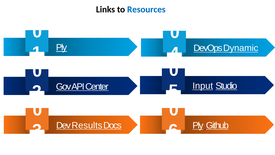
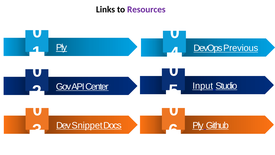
Resources colour: blue -> purple
Dynamic: Dynamic -> Previous
Results: Results -> Snippet
